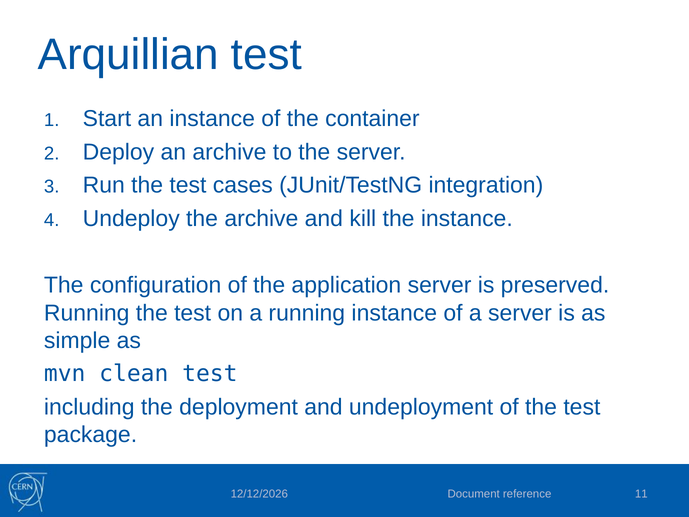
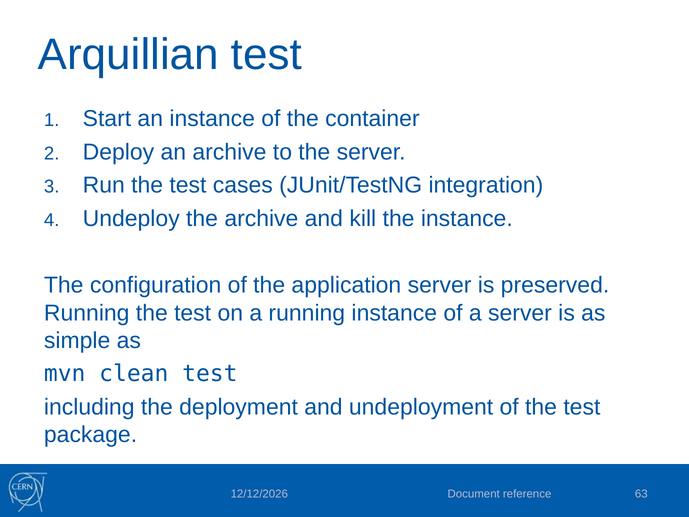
11: 11 -> 63
